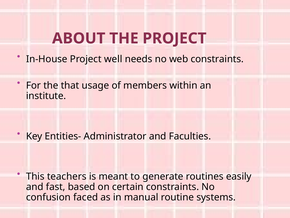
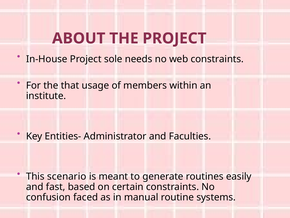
well: well -> sole
teachers: teachers -> scenario
